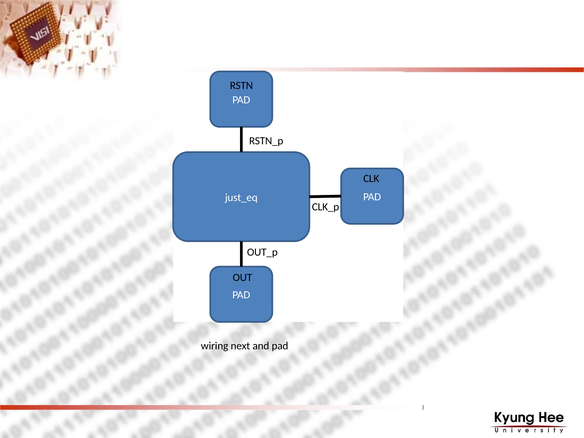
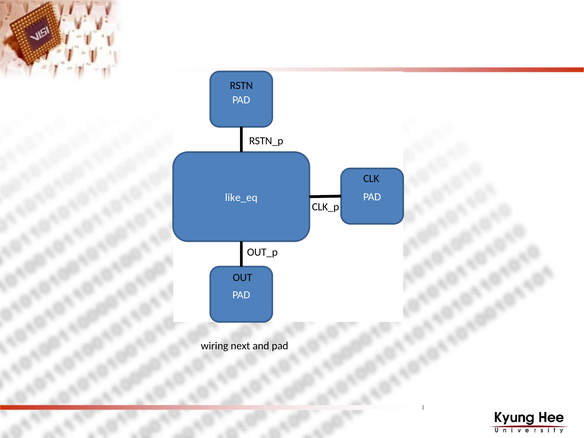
just_eq: just_eq -> like_eq
